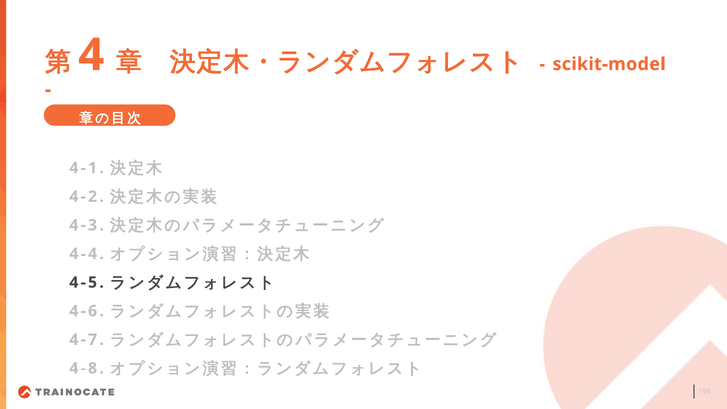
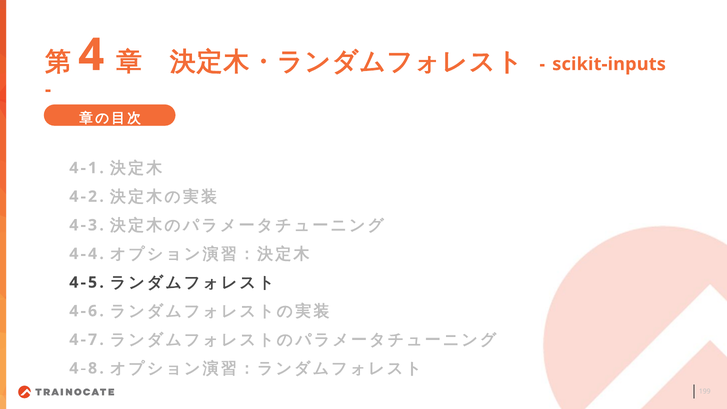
scikit-model: scikit-model -> scikit-inputs
